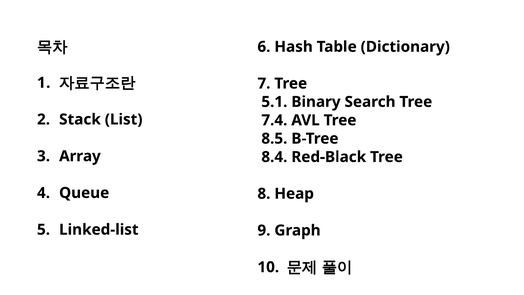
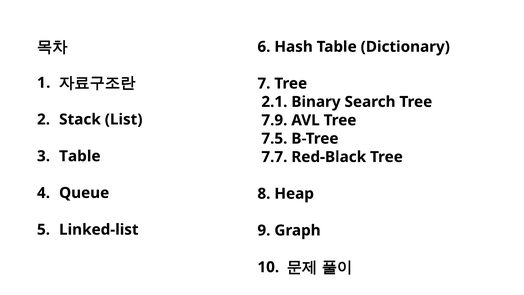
5.1: 5.1 -> 2.1
7.4: 7.4 -> 7.9
8.5: 8.5 -> 7.5
Array at (80, 156): Array -> Table
8.4: 8.4 -> 7.7
